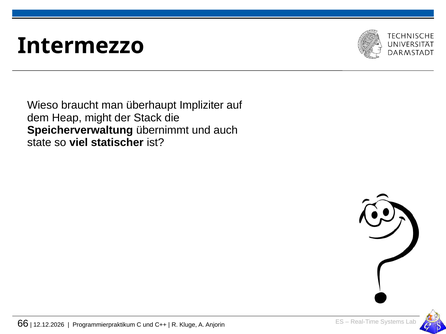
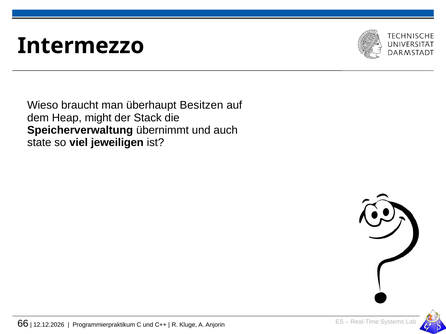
Impliziter: Impliziter -> Besitzen
statischer: statischer -> jeweiligen
